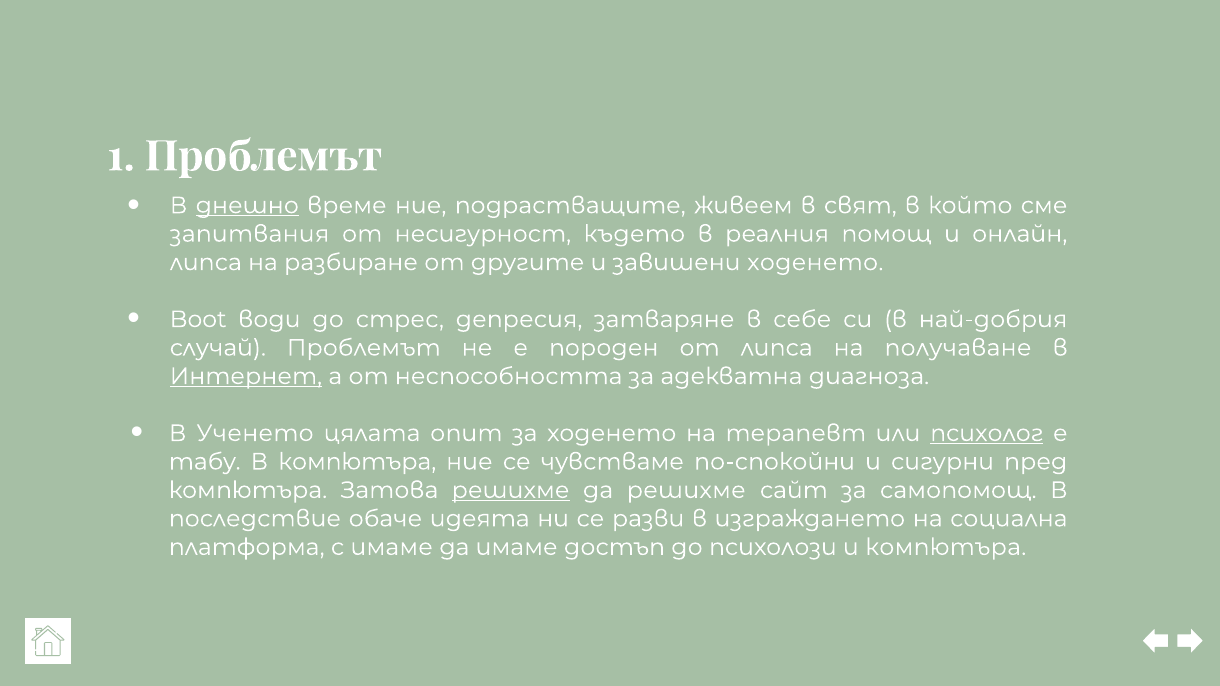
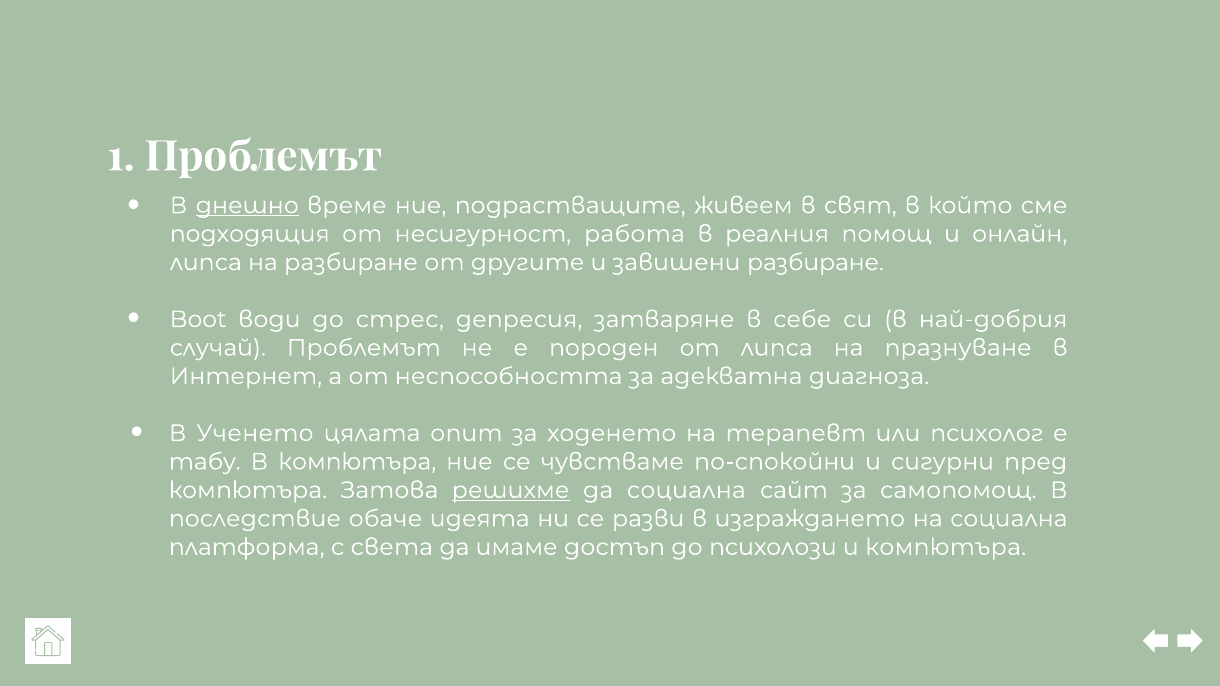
запитвания: запитвания -> подходящия
където: където -> работа
завишени ходенето: ходенето -> разбиране
получаване: получаване -> празнуване
Интернет underline: present -> none
психолог underline: present -> none
да решихме: решихме -> социална
с имаме: имаме -> света
